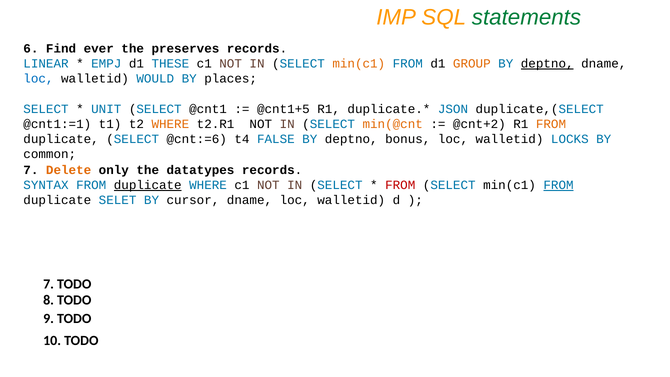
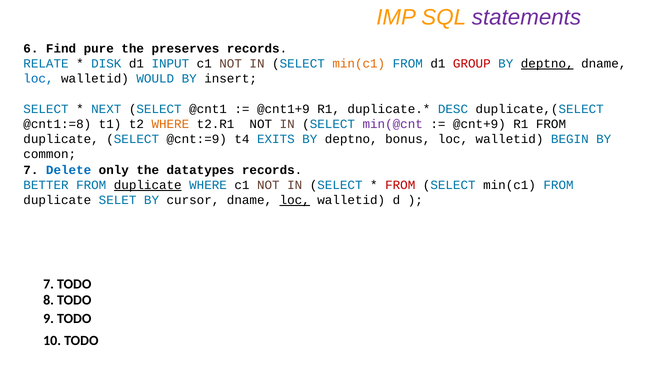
statements colour: green -> purple
ever: ever -> pure
LINEAR: LINEAR -> RELATE
EMPJ: EMPJ -> DISK
THESE: THESE -> INPUT
GROUP colour: orange -> red
places: places -> insert
UNIT: UNIT -> NEXT
@cnt1+5: @cnt1+5 -> @cnt1+9
JSON: JSON -> DESC
@cnt1:=1: @cnt1:=1 -> @cnt1:=8
min(@cnt colour: orange -> purple
@cnt+2: @cnt+2 -> @cnt+9
FROM at (551, 124) colour: orange -> black
@cnt:=6: @cnt:=6 -> @cnt:=9
FALSE: FALSE -> EXITS
LOCKS: LOCKS -> BEGIN
Delete colour: orange -> blue
SYNTAX: SYNTAX -> BETTER
FROM at (559, 185) underline: present -> none
loc at (295, 200) underline: none -> present
